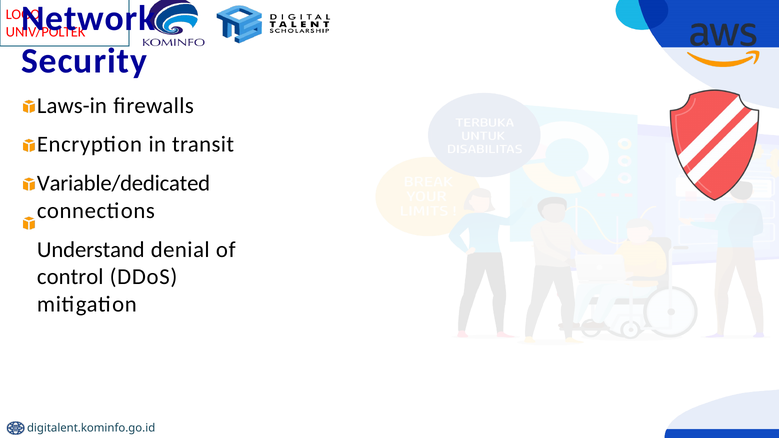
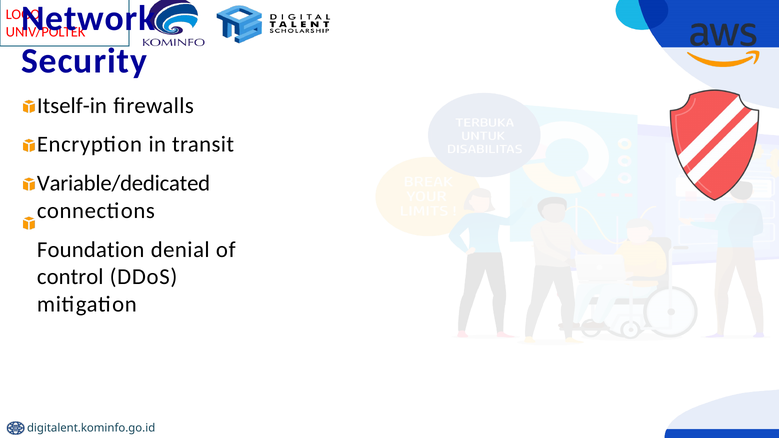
Laws-in: Laws-in -> Itself-in
Understand: Understand -> Foundation
